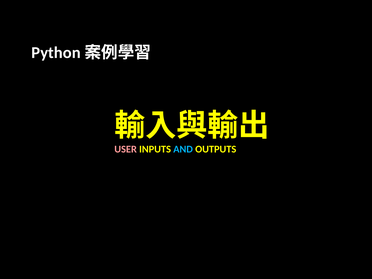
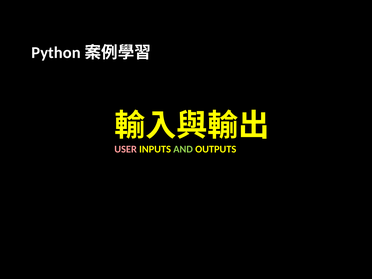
AND colour: light blue -> light green
